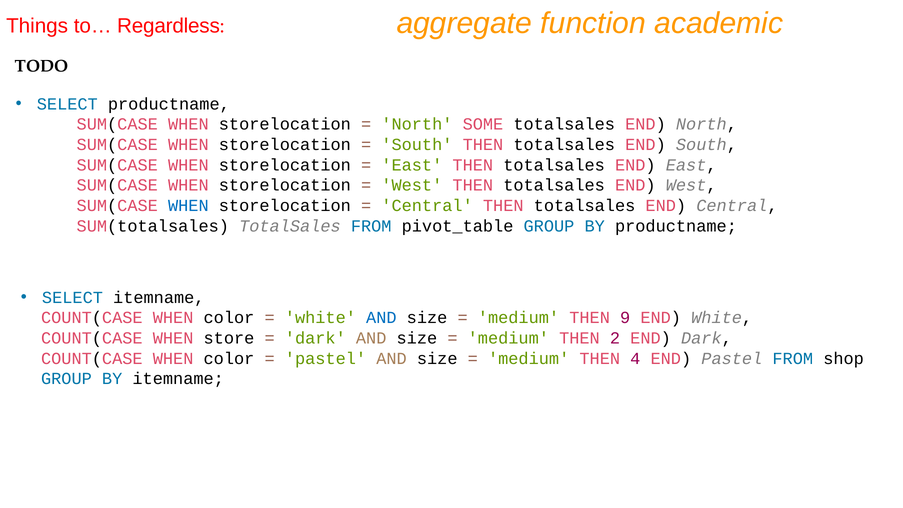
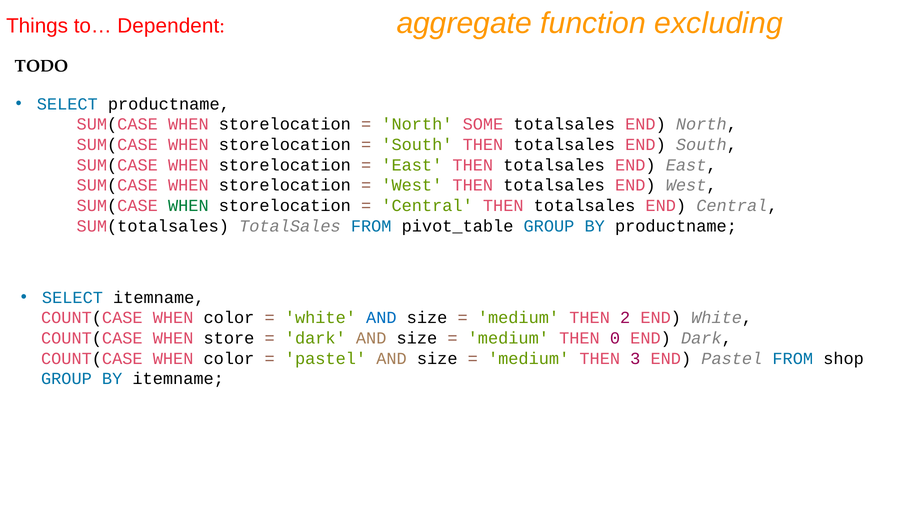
academic: academic -> excluding
Regardless: Regardless -> Dependent
WHEN at (188, 206) colour: blue -> green
9: 9 -> 2
2: 2 -> 0
4: 4 -> 3
